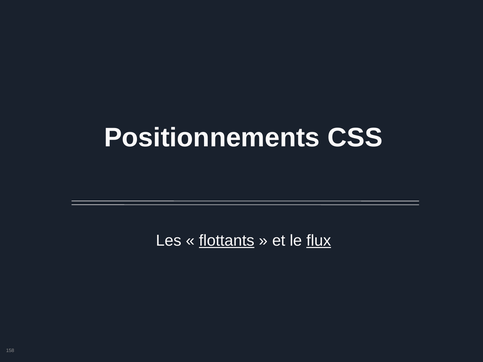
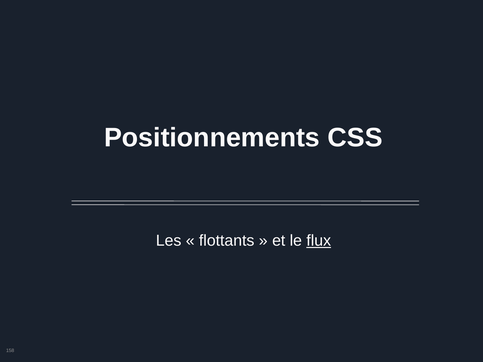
flottants underline: present -> none
